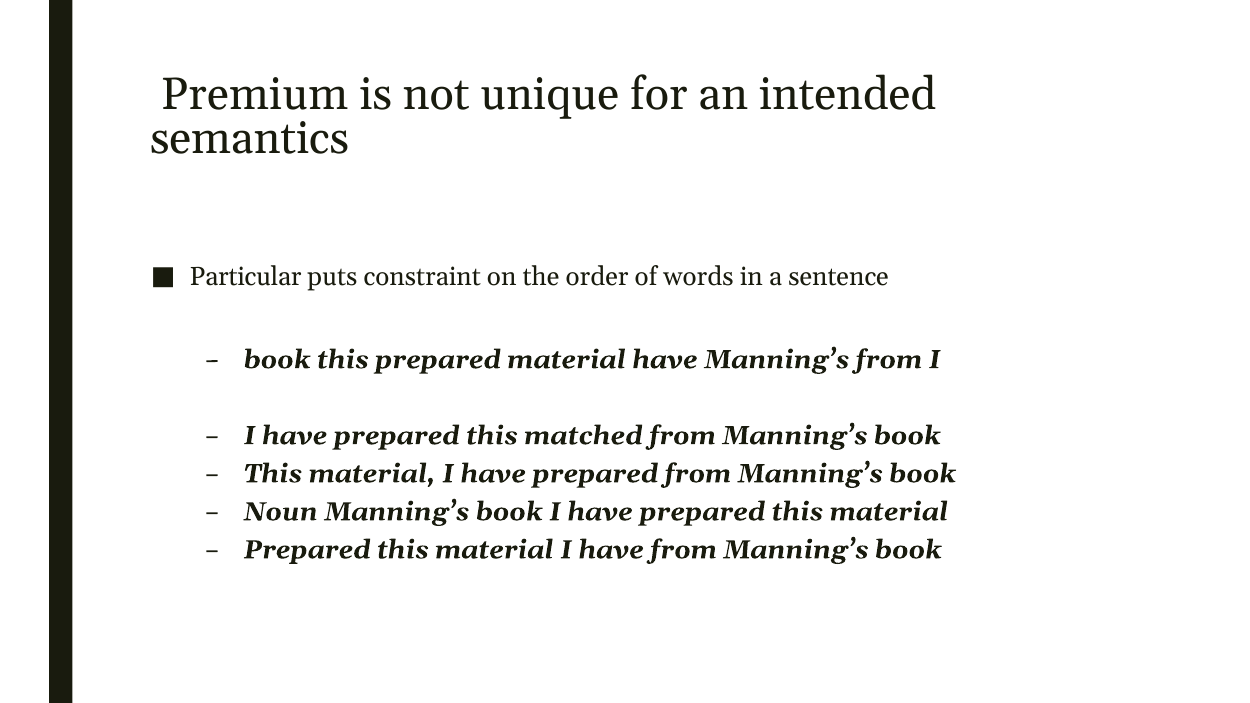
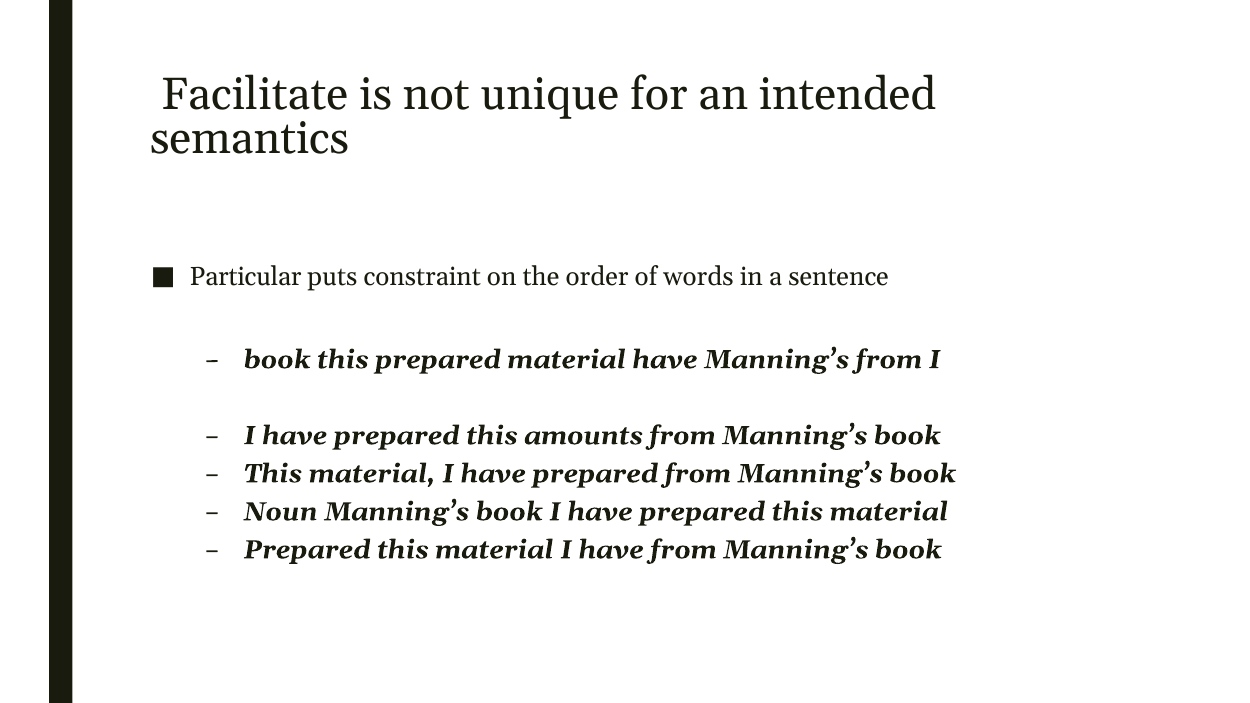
Premium: Premium -> Facilitate
matched: matched -> amounts
